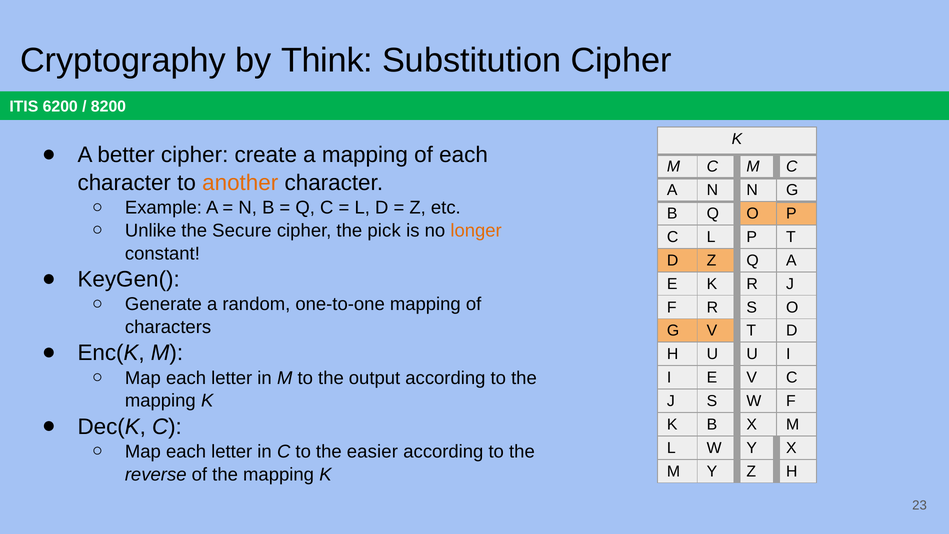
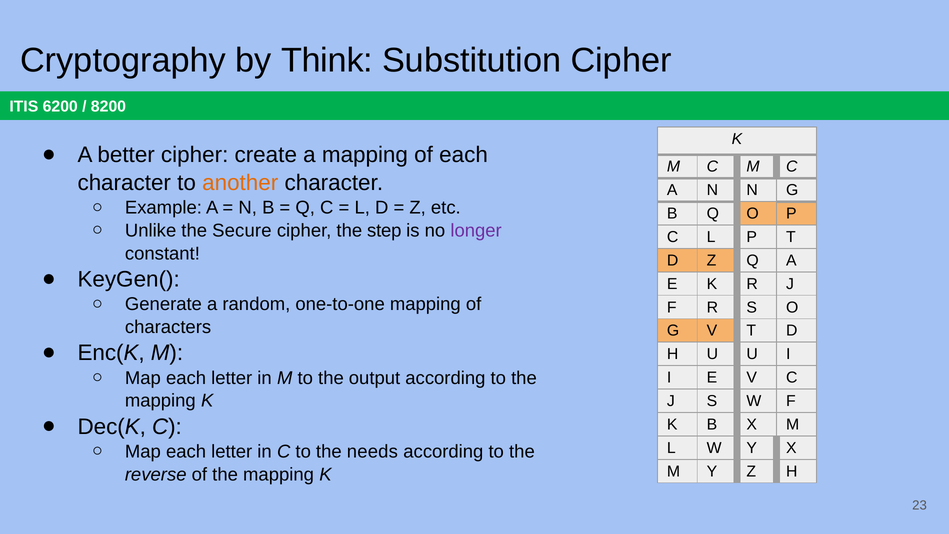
pick: pick -> step
longer colour: orange -> purple
easier: easier -> needs
